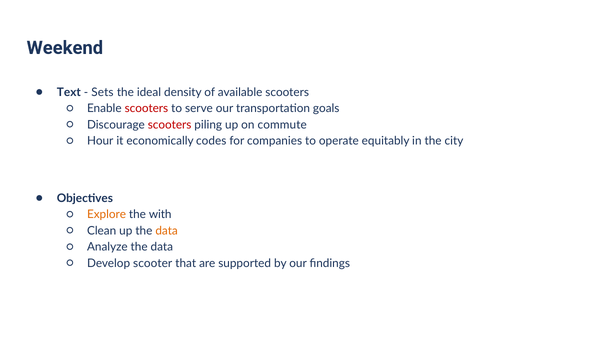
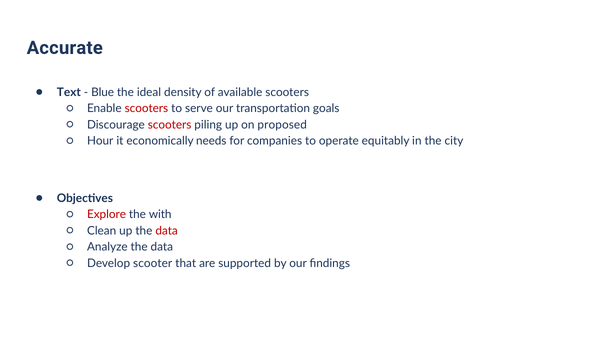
Weekend: Weekend -> Accurate
Sets: Sets -> Blue
commute: commute -> proposed
codes: codes -> needs
Explore colour: orange -> red
data at (167, 231) colour: orange -> red
